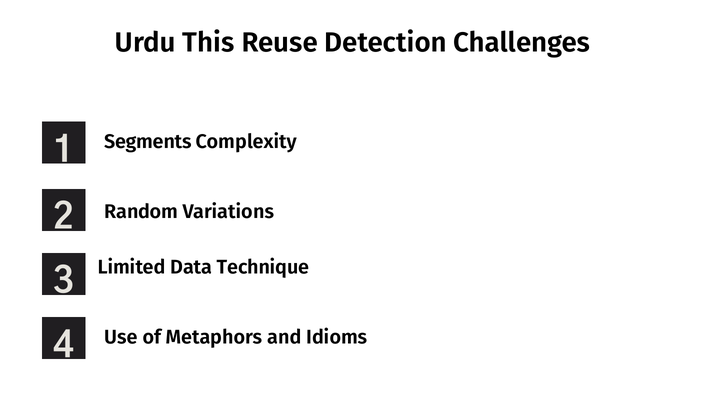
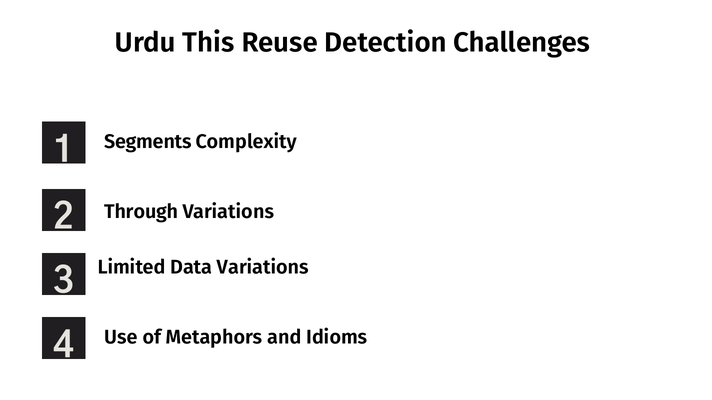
Random: Random -> Through
Data Technique: Technique -> Variations
